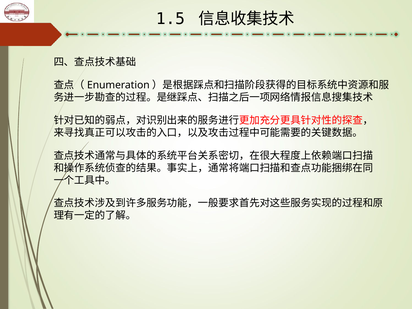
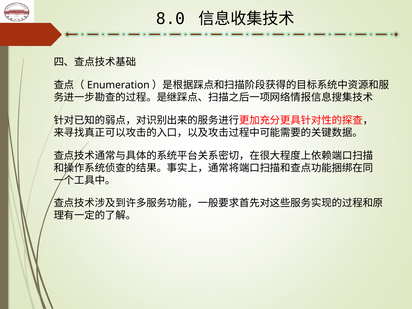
1.5: 1.5 -> 8.0
